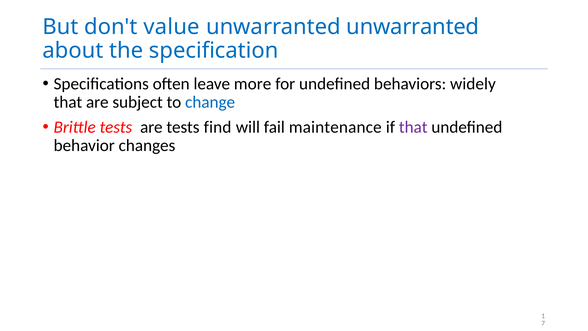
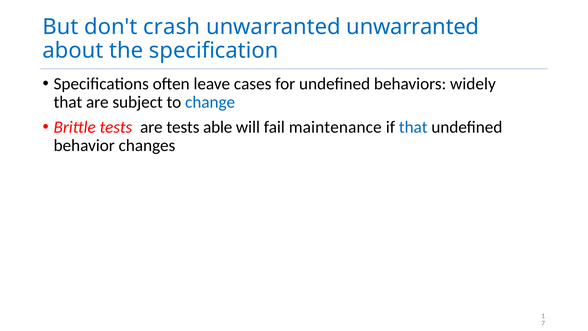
value: value -> crash
more: more -> cases
find: find -> able
that at (413, 127) colour: purple -> blue
